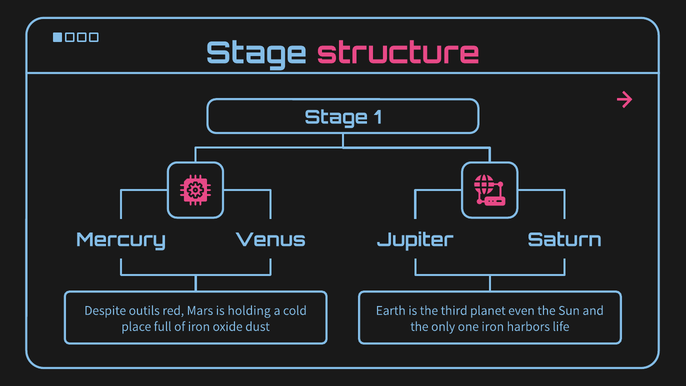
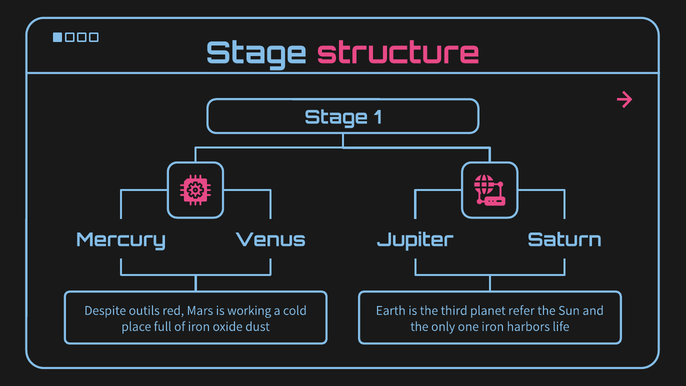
holding: holding -> working
even: even -> refer
